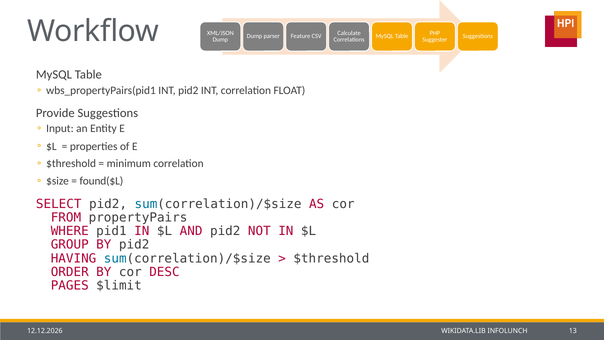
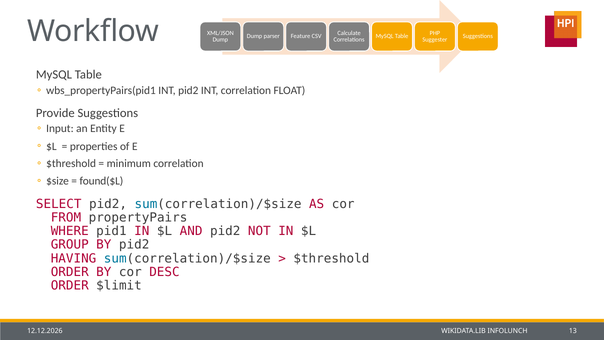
PAGES at (70, 285): PAGES -> ORDER
